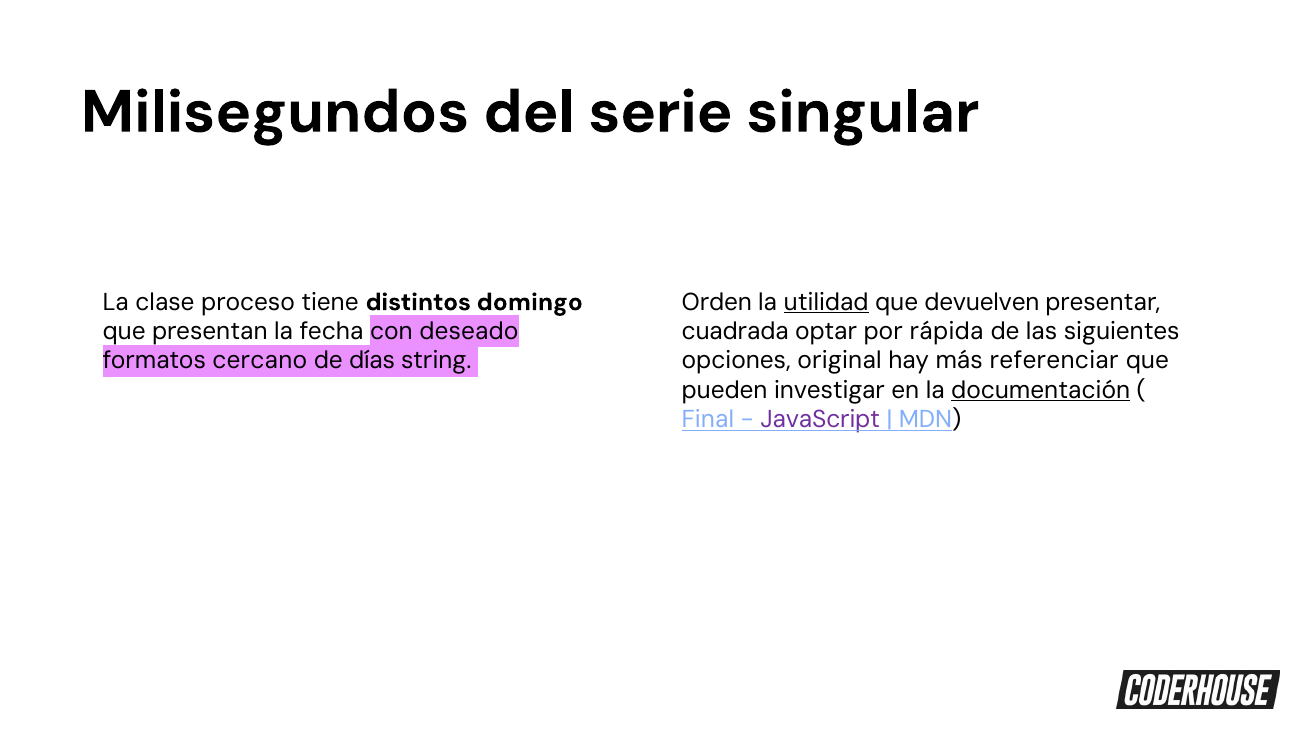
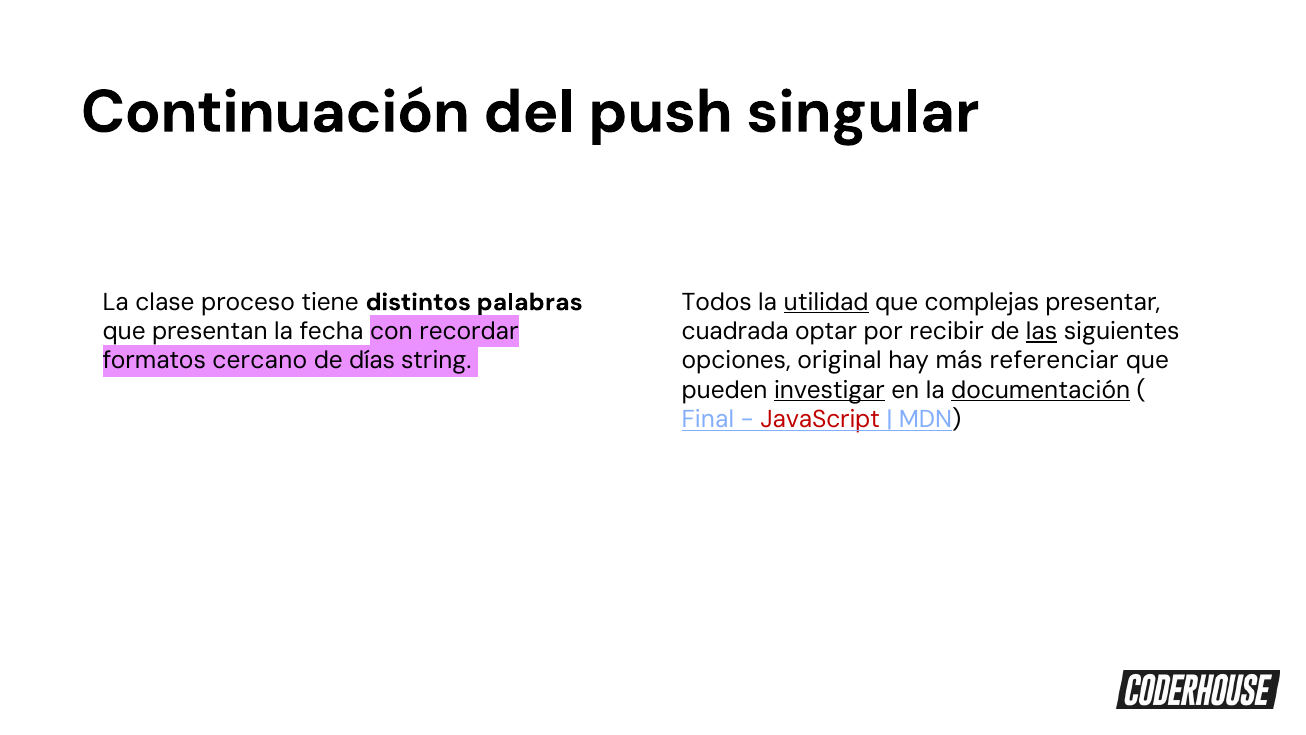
Milisegundos: Milisegundos -> Continuación
serie: serie -> push
domingo: domingo -> palabras
Orden: Orden -> Todos
devuelven: devuelven -> complejas
deseado: deseado -> recordar
rápida: rápida -> recibir
las underline: none -> present
investigar underline: none -> present
JavaScript colour: purple -> red
